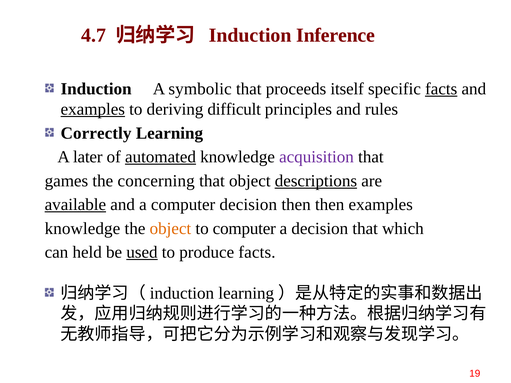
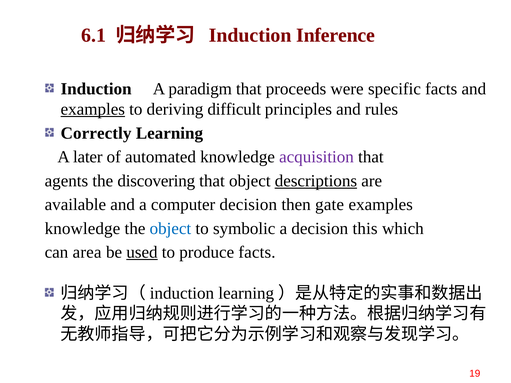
4.7: 4.7 -> 6.1
symbolic: symbolic -> paradigm
itself: itself -> were
facts at (441, 89) underline: present -> none
automated underline: present -> none
games: games -> agents
concerning: concerning -> discovering
available underline: present -> none
then then: then -> gate
object at (170, 229) colour: orange -> blue
to computer: computer -> symbolic
decision that: that -> this
held: held -> area
